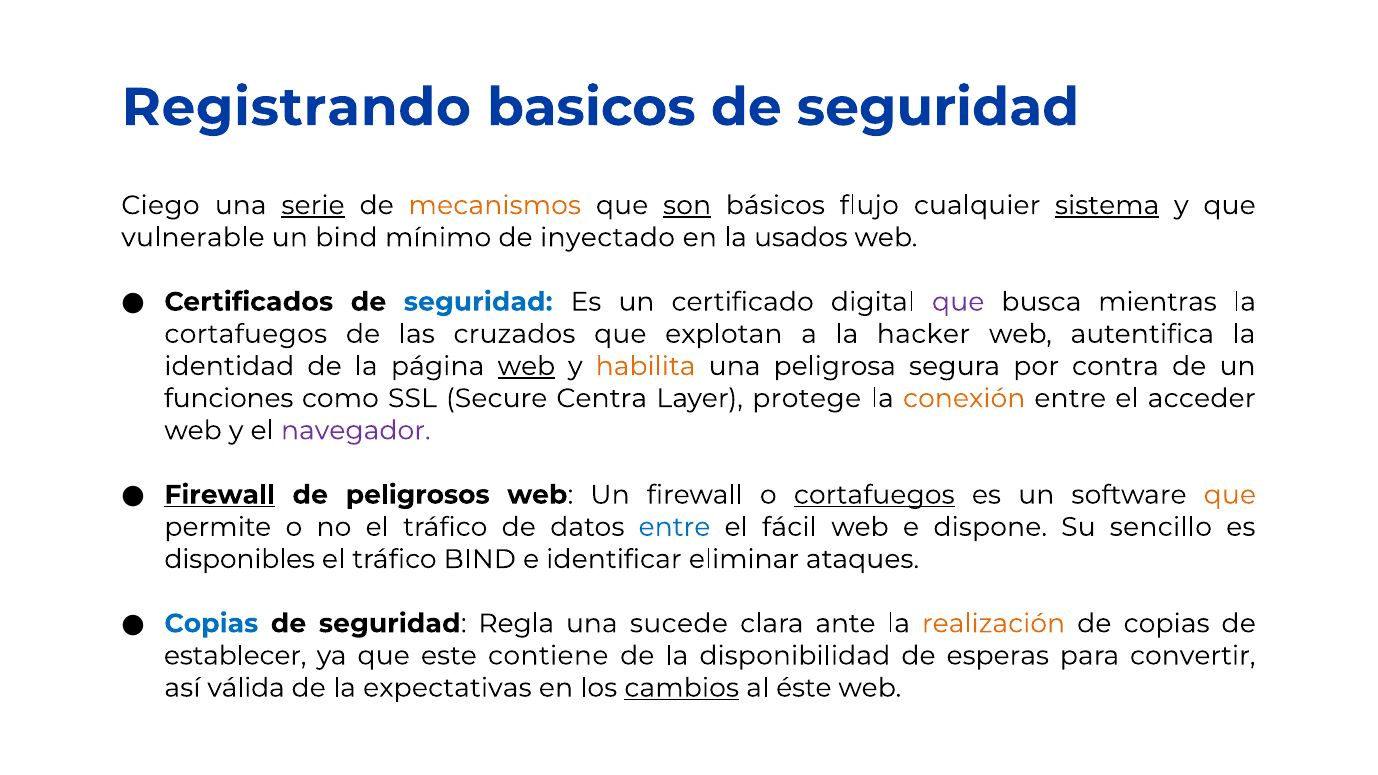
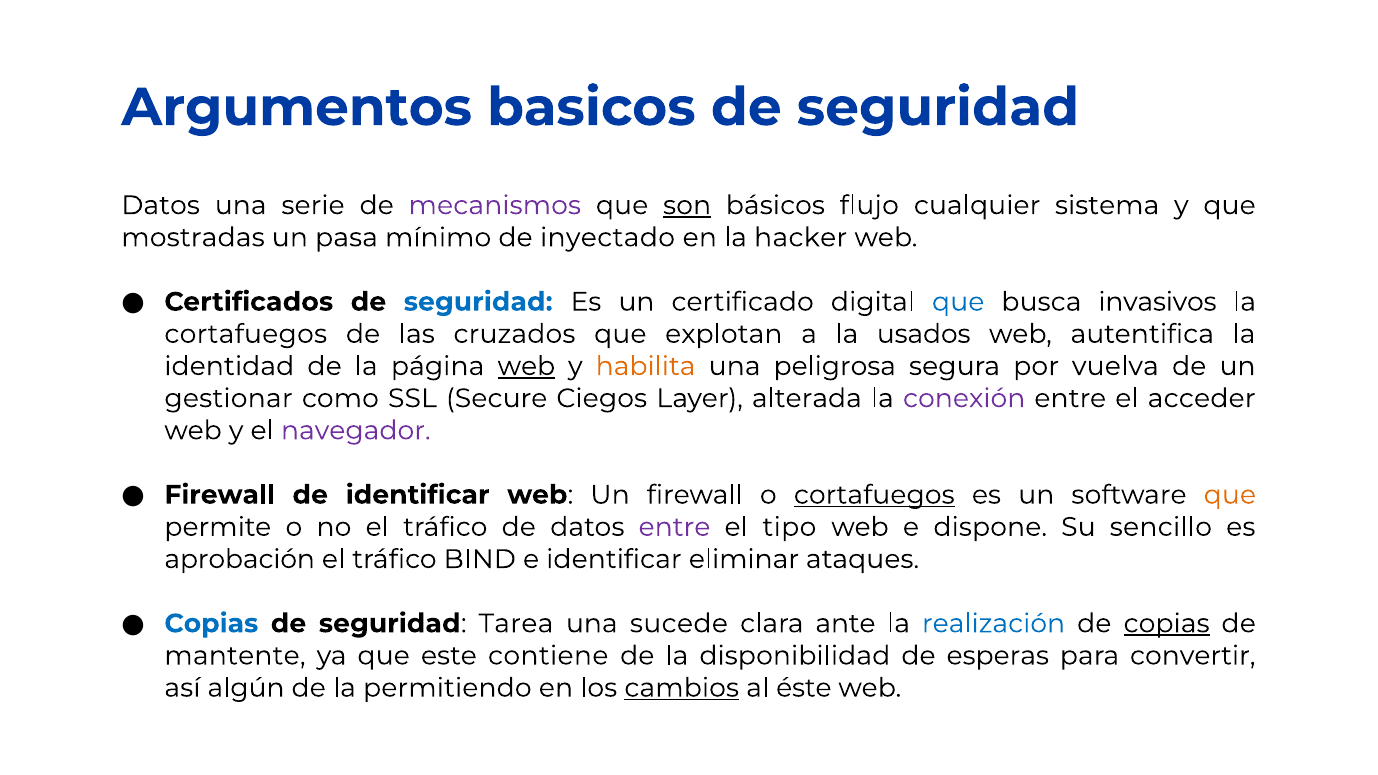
Registrando: Registrando -> Argumentos
Ciego at (160, 205): Ciego -> Datos
serie underline: present -> none
mecanismos colour: orange -> purple
sistema underline: present -> none
vulnerable: vulnerable -> mostradas
un bind: bind -> pasa
usados: usados -> hacker
que at (958, 302) colour: purple -> blue
mientras: mientras -> invasivos
hacker: hacker -> usados
contra: contra -> vuelva
funciones: funciones -> gestionar
Centra: Centra -> Ciegos
protege: protege -> alterada
conexión colour: orange -> purple
Firewall at (220, 495) underline: present -> none
de peligrosos: peligrosos -> identificar
entre at (674, 527) colour: blue -> purple
fácil: fácil -> tipo
disponibles: disponibles -> aprobación
Regla: Regla -> Tarea
realización colour: orange -> blue
copias at (1167, 624) underline: none -> present
establecer: establecer -> mantente
válida: válida -> algún
expectativas: expectativas -> permitiendo
